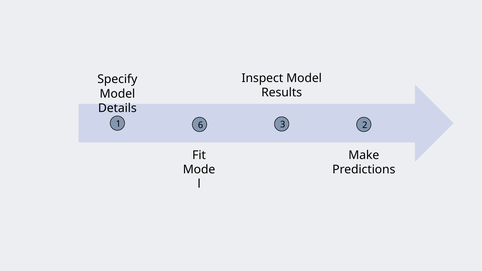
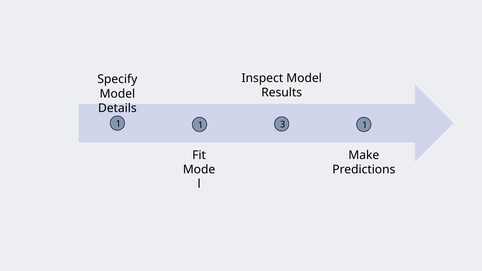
1 6: 6 -> 1
3 2: 2 -> 1
